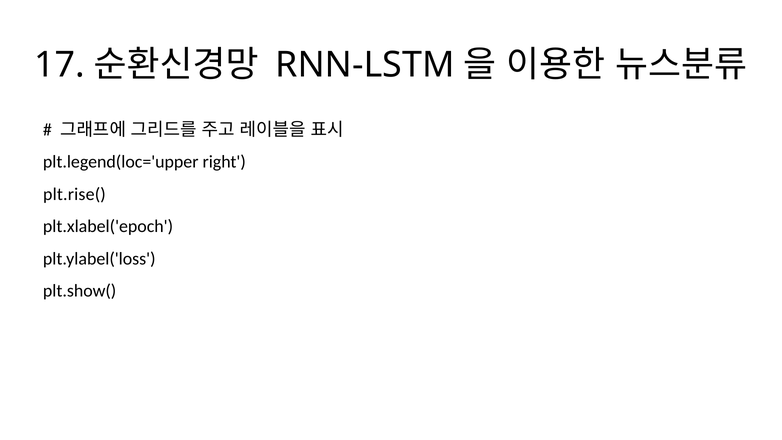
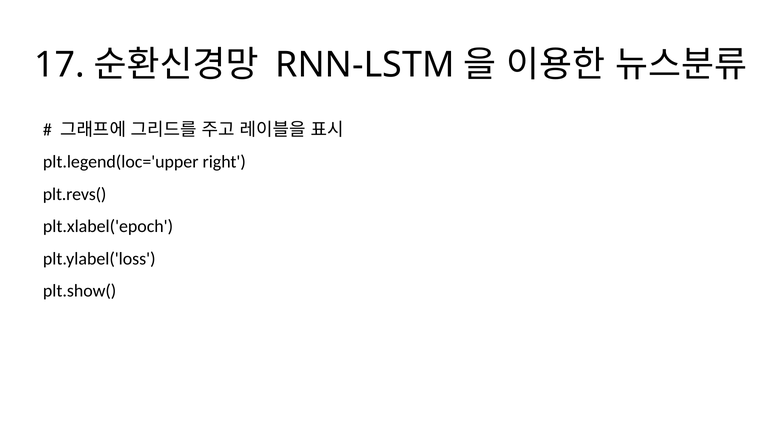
plt.rise(: plt.rise( -> plt.revs(
